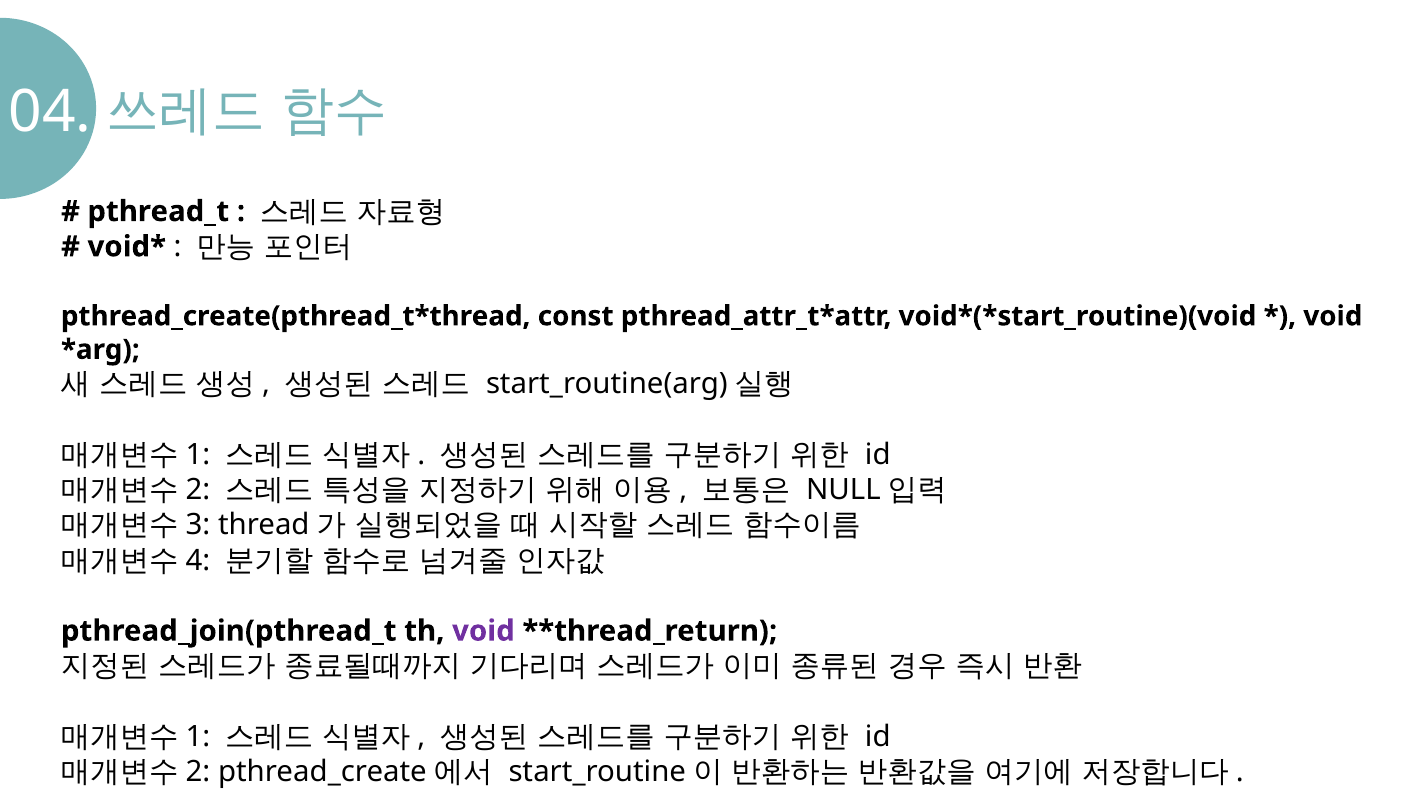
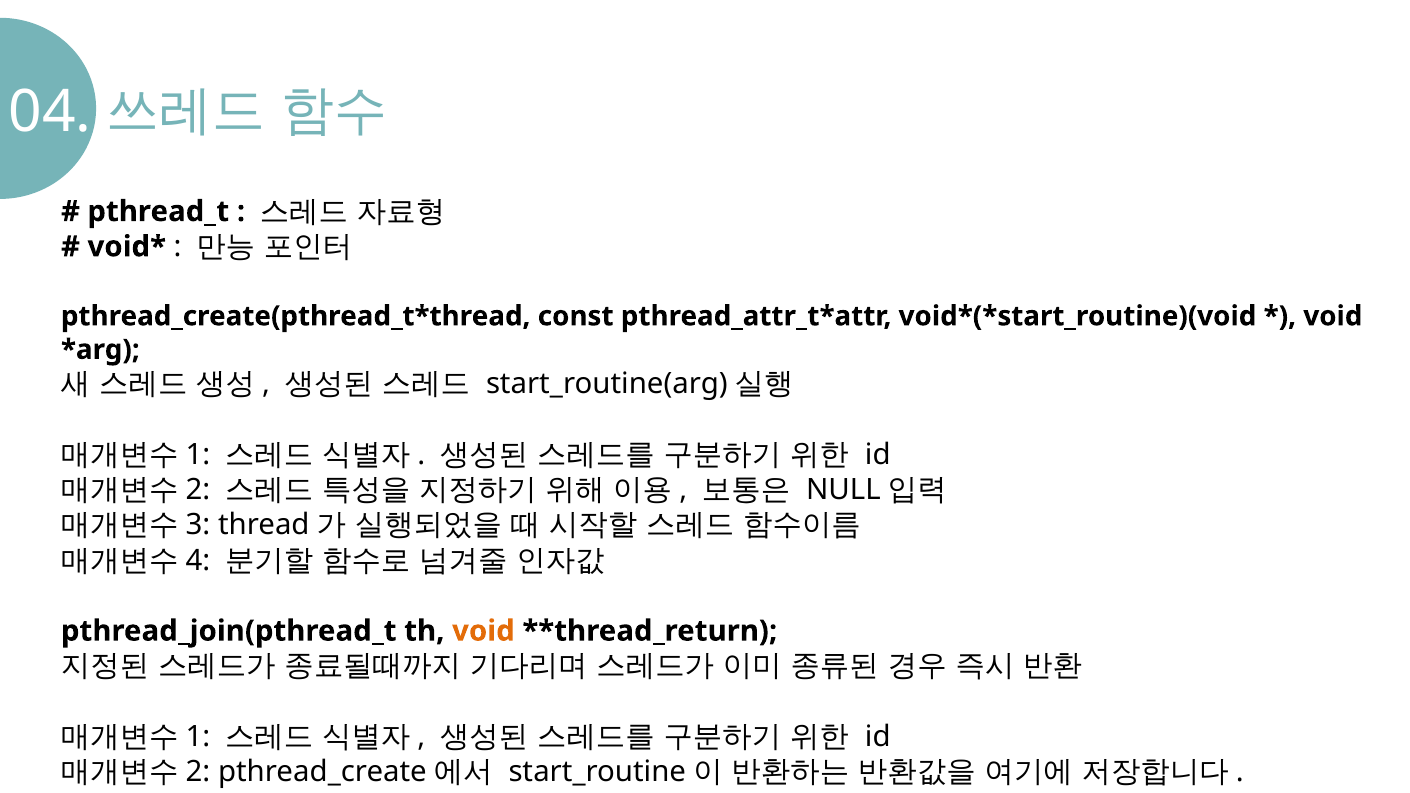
void at (483, 631) colour: purple -> orange
